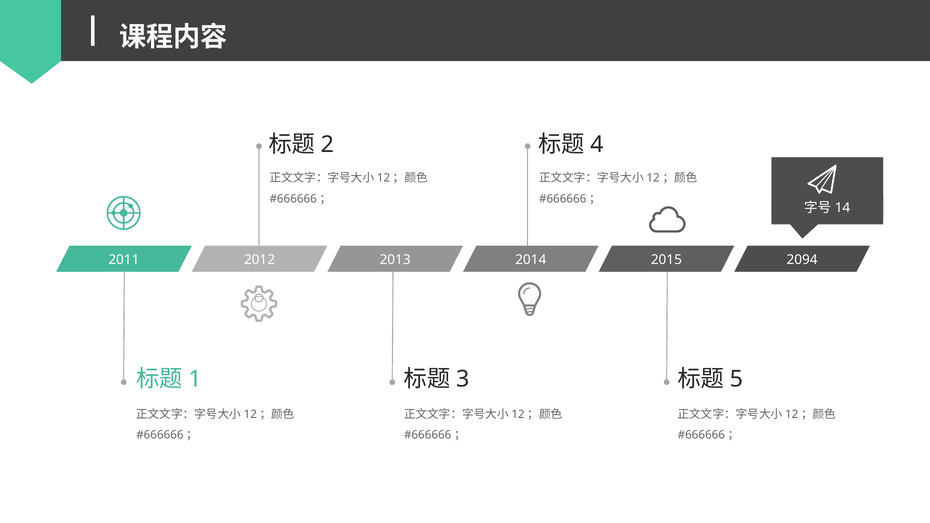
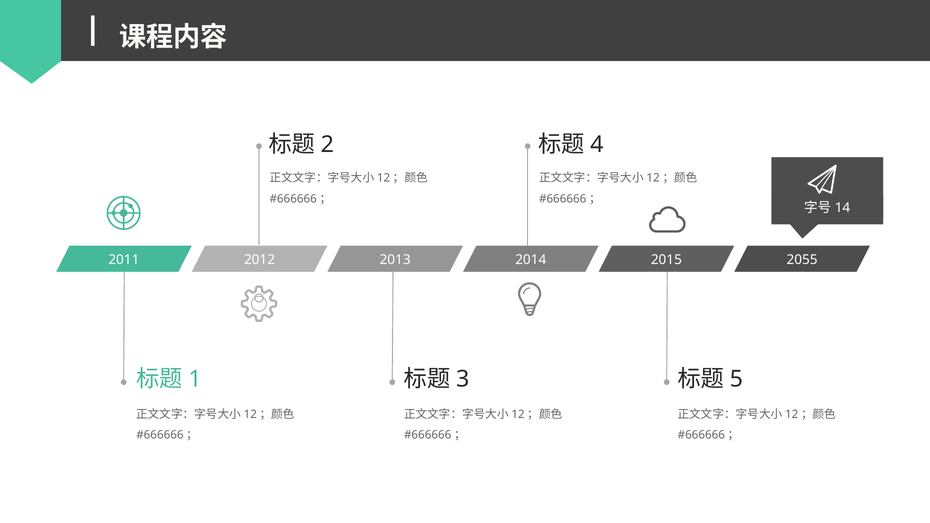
2094: 2094 -> 2055
